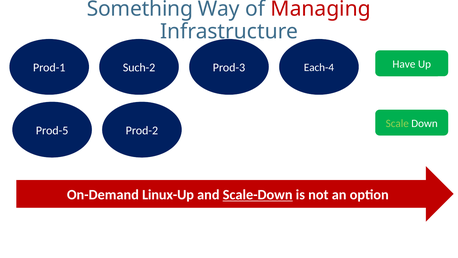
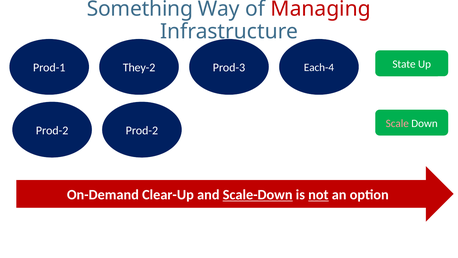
Have: Have -> State
Such-2: Such-2 -> They-2
Scale colour: light green -> pink
Prod-5 at (52, 130): Prod-5 -> Prod-2
Linux-Up: Linux-Up -> Clear-Up
not underline: none -> present
